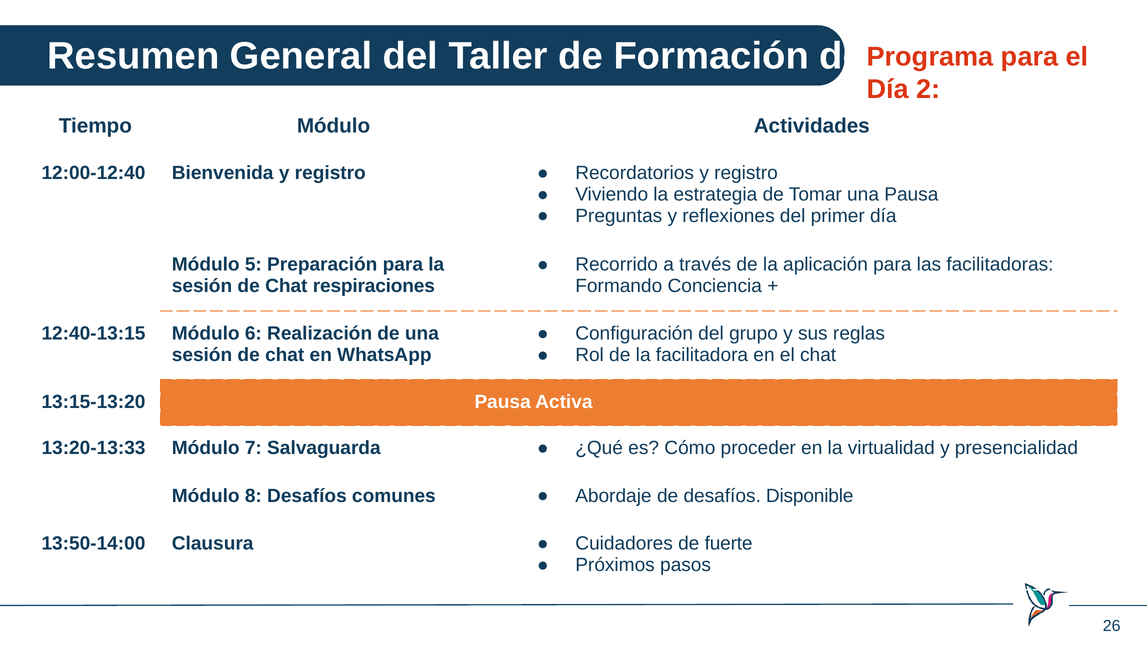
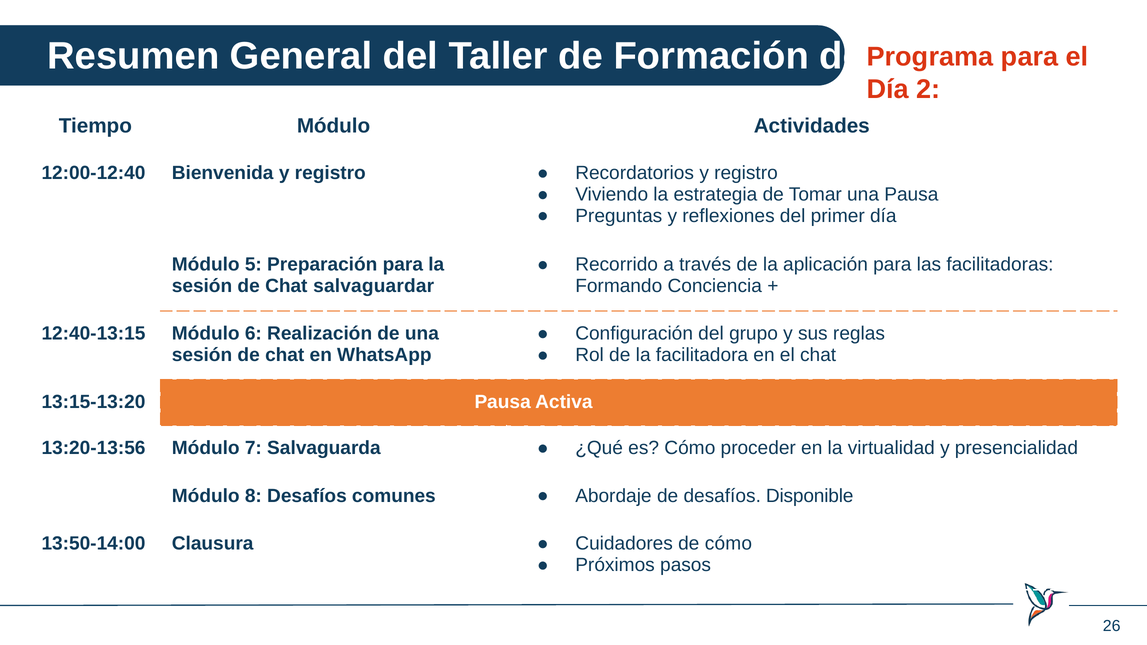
respiraciones: respiraciones -> salvaguardar
13:20-13:33: 13:20-13:33 -> 13:20-13:56
de fuerte: fuerte -> cómo
